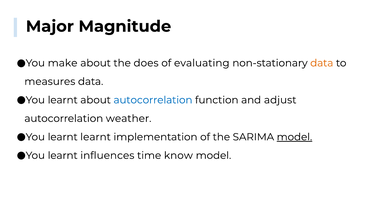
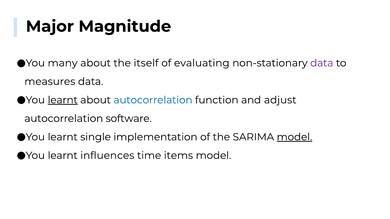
make: make -> many
does: does -> itself
data at (322, 63) colour: orange -> purple
learnt at (63, 100) underline: none -> present
weather: weather -> software
learnt learnt: learnt -> single
know: know -> items
